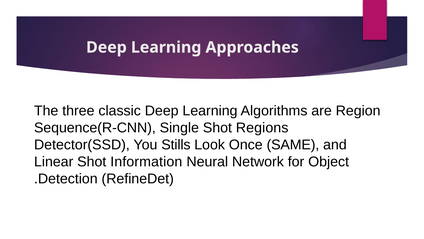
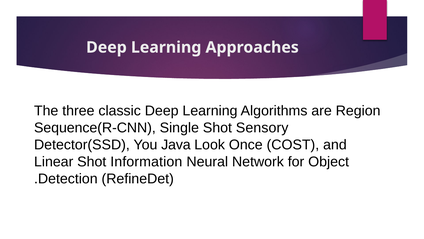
Regions: Regions -> Sensory
Stills: Stills -> Java
SAME: SAME -> COST
